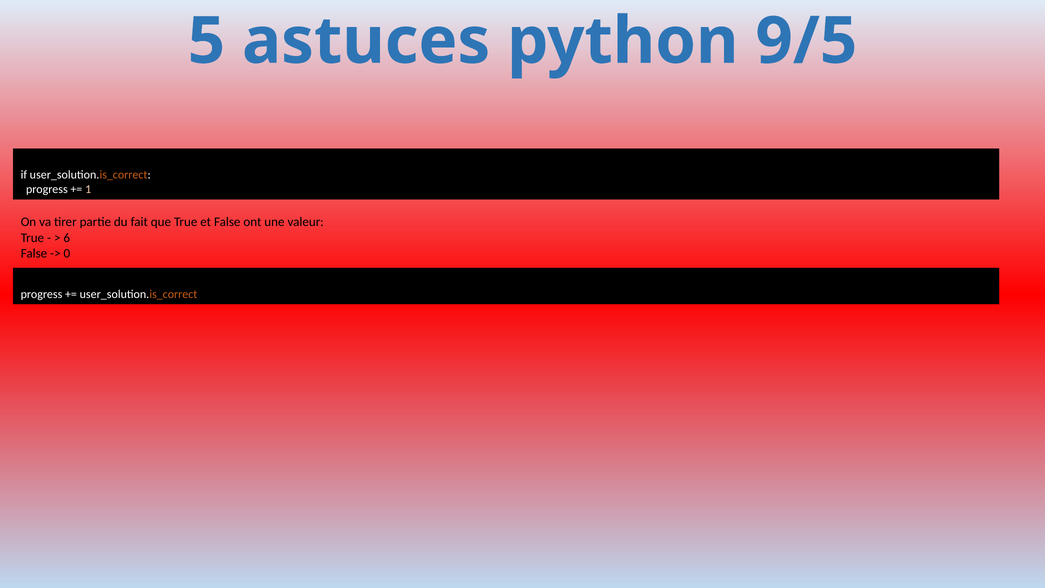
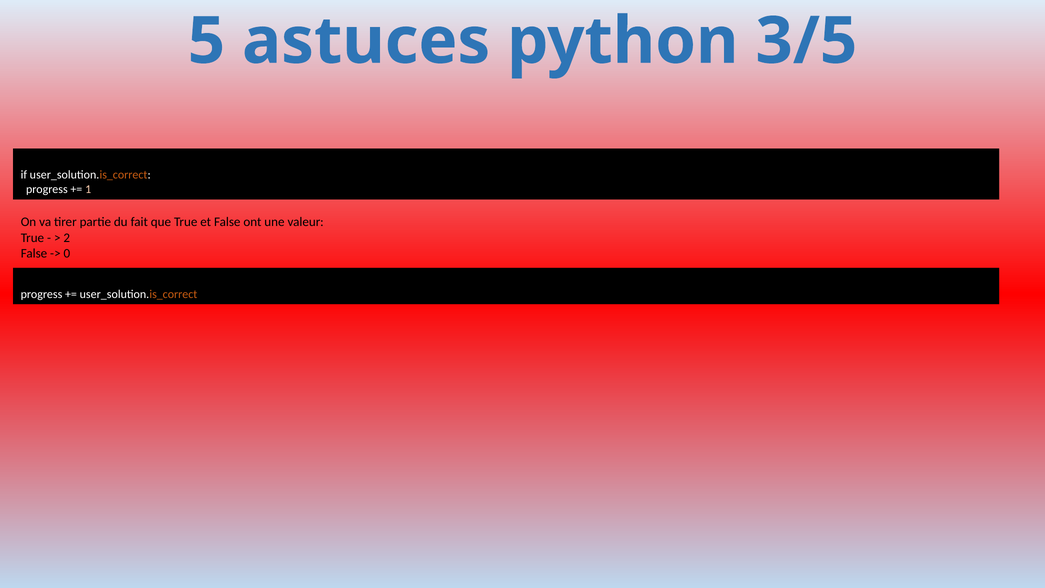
9/5: 9/5 -> 3/5
6: 6 -> 2
